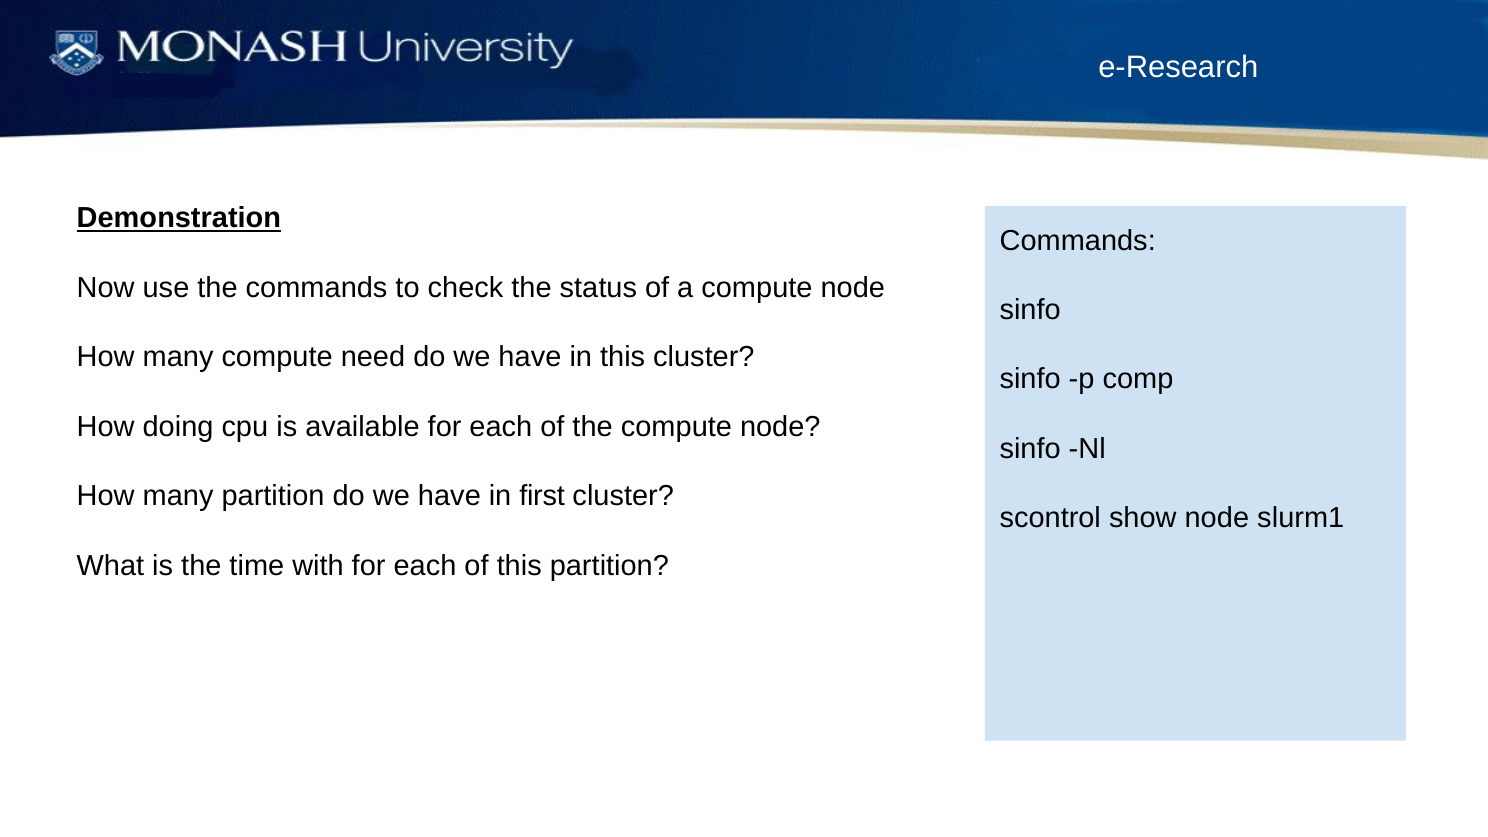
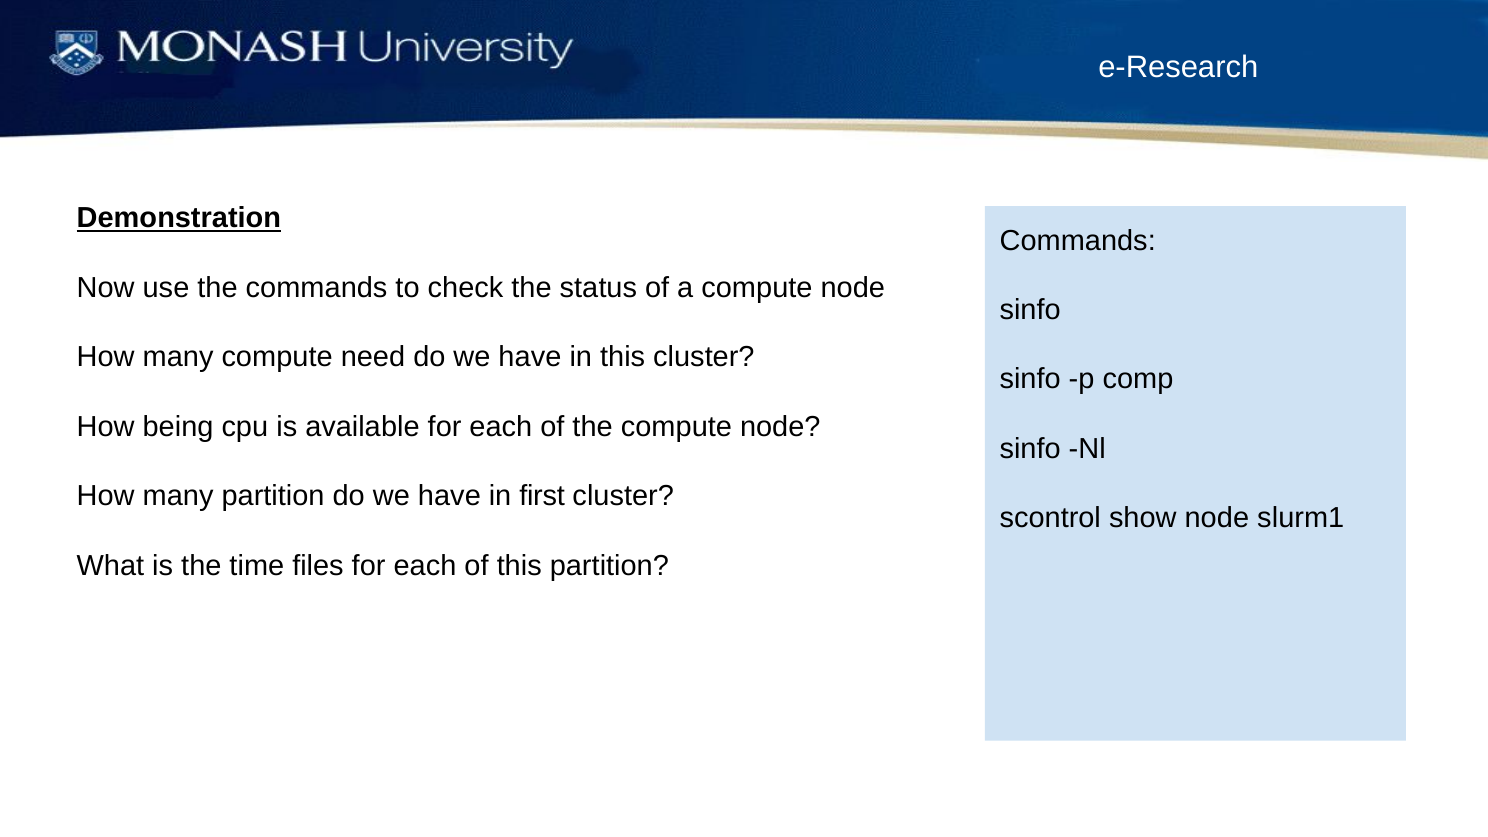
doing: doing -> being
with: with -> files
